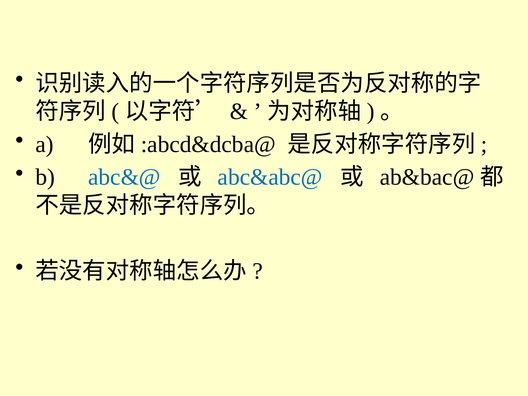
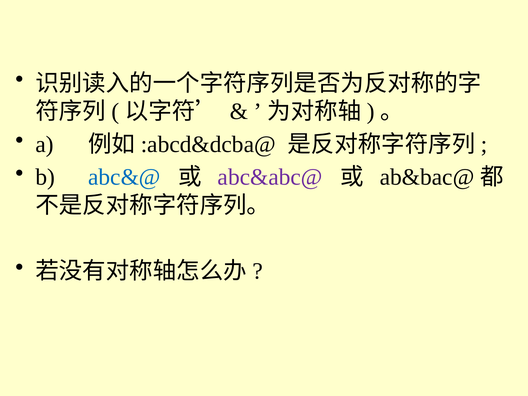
abc&abc@ colour: blue -> purple
